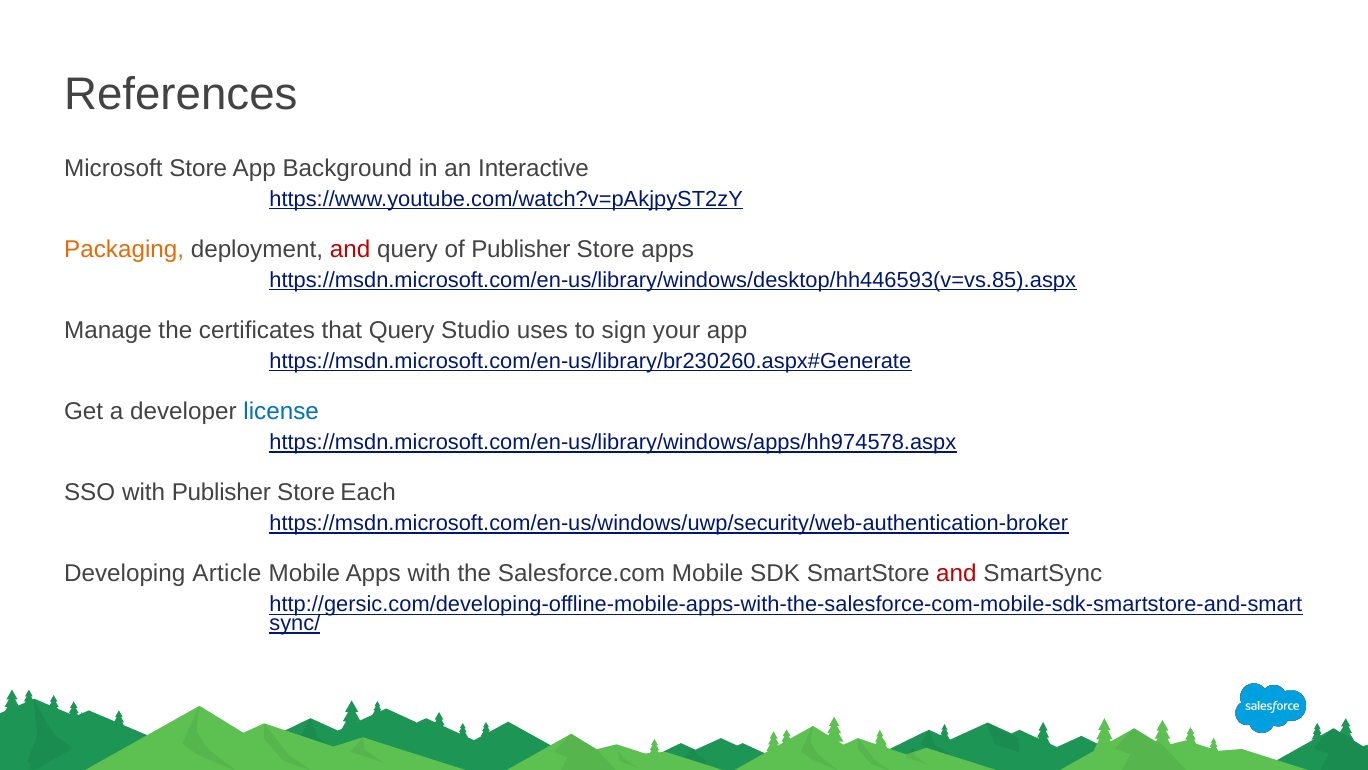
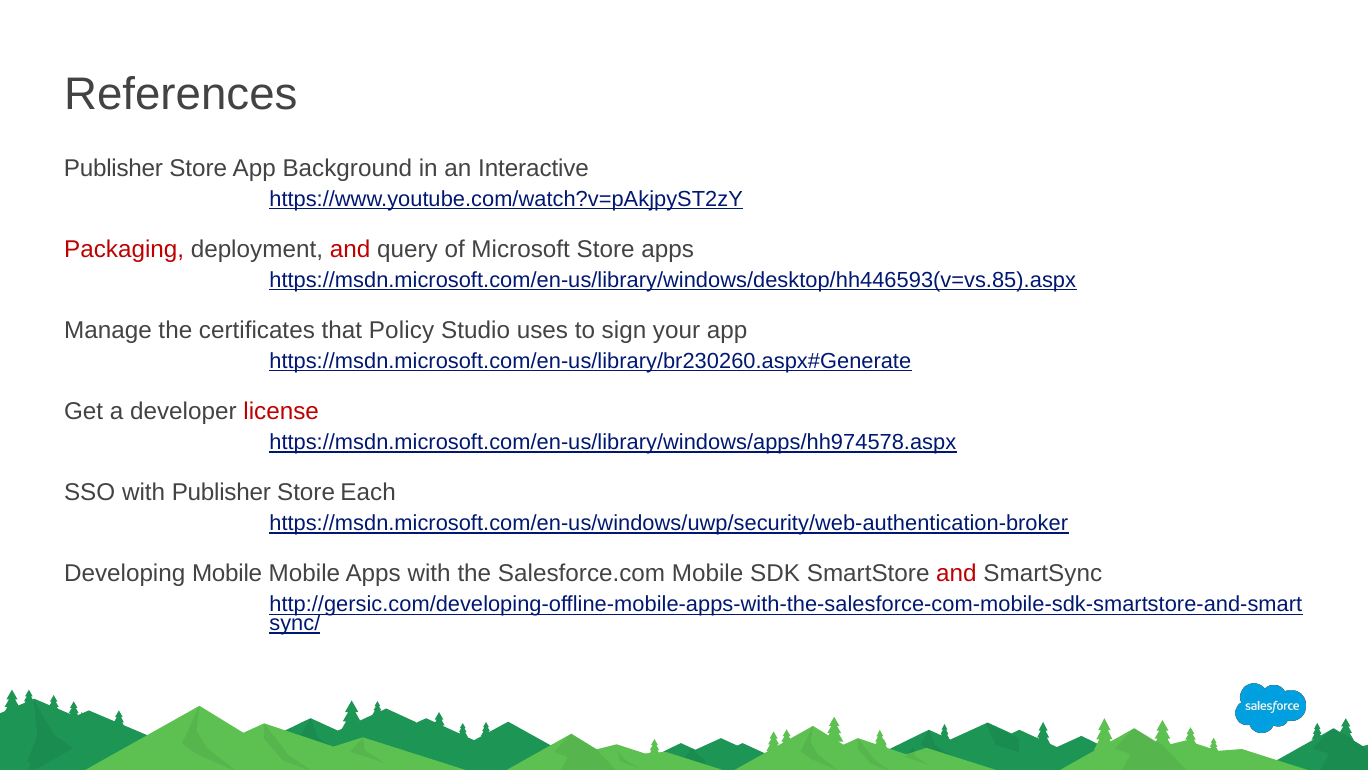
Microsoft at (113, 168): Microsoft -> Publisher
Packaging colour: orange -> red
of Publisher: Publisher -> Microsoft
that Query: Query -> Policy
license colour: blue -> red
Developing Article: Article -> Mobile
